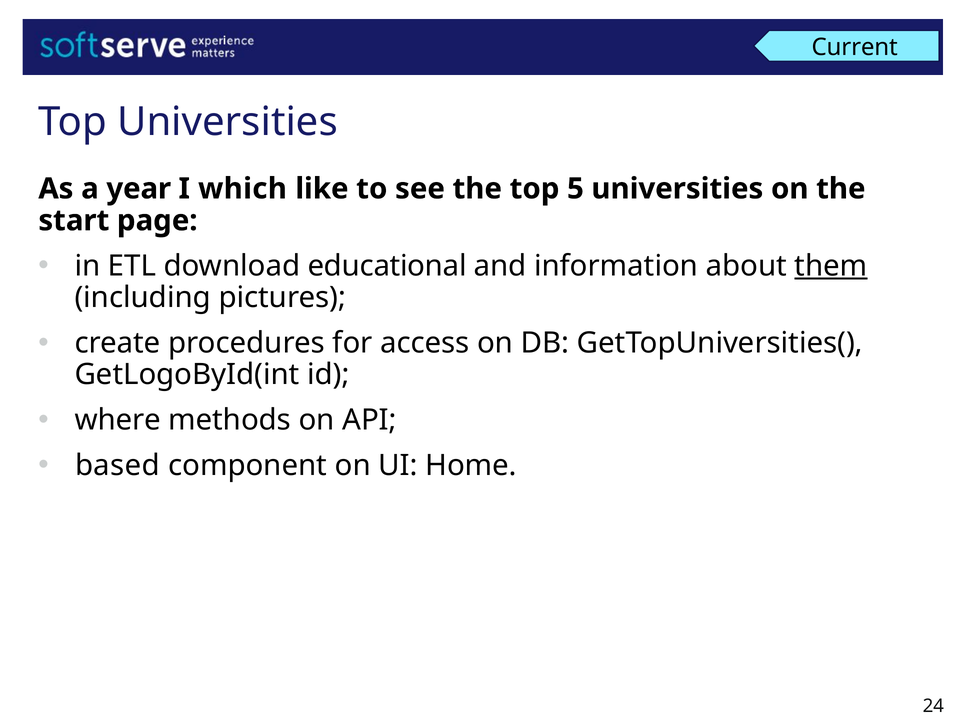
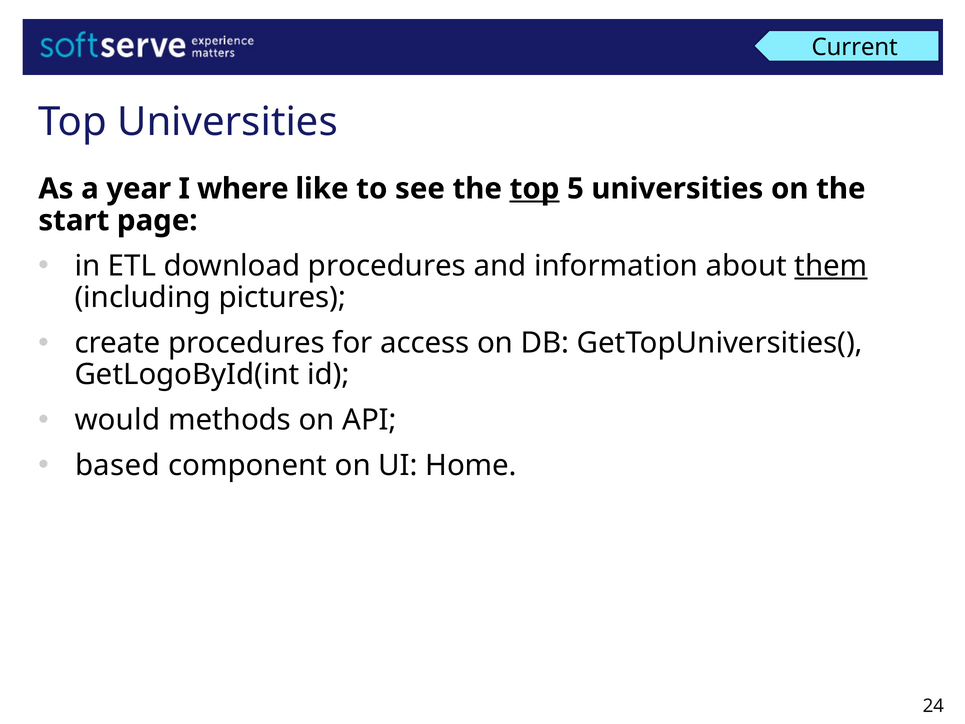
which: which -> where
top at (535, 189) underline: none -> present
download educational: educational -> procedures
where: where -> would
